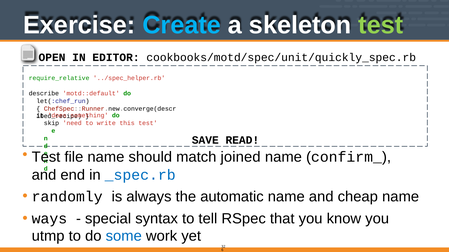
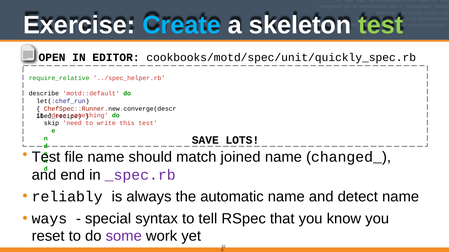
READ: READ -> LOTS
confirm_: confirm_ -> changed_
_spec.rb colour: blue -> purple
randomly: randomly -> reliably
cheap: cheap -> detect
utmp: utmp -> reset
some colour: blue -> purple
